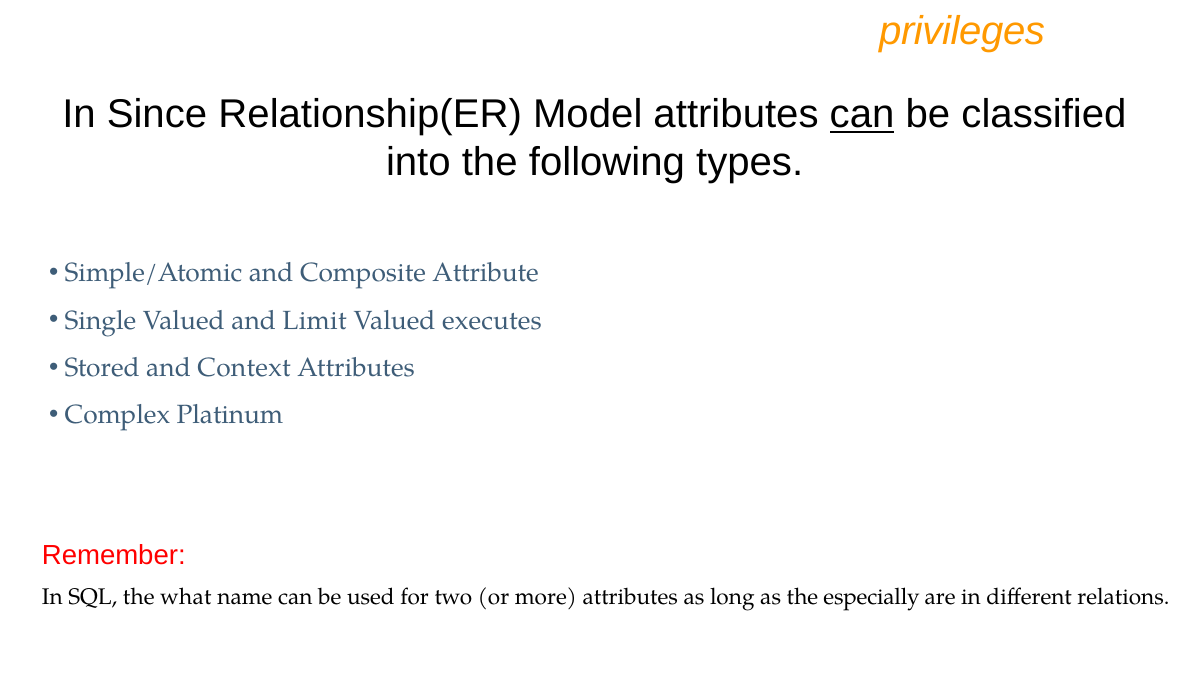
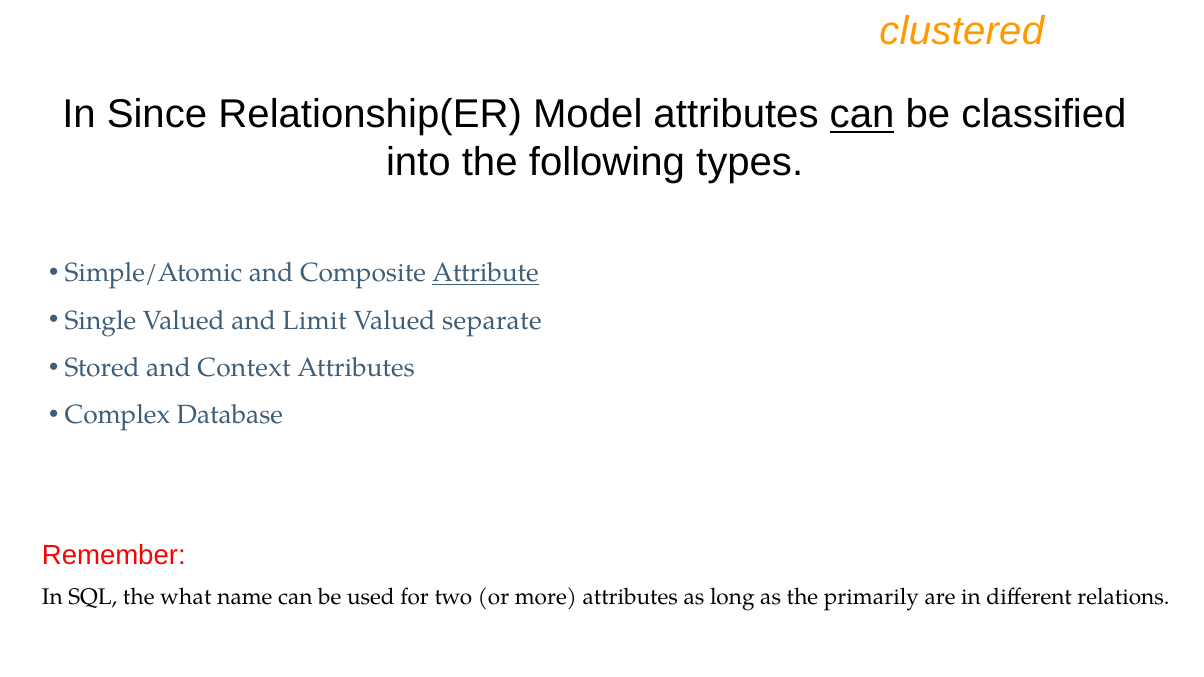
privileges: privileges -> clustered
Attribute underline: none -> present
executes: executes -> separate
Platinum: Platinum -> Database
especially: especially -> primarily
